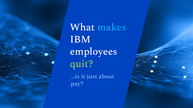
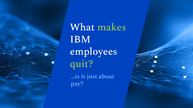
makes colour: light blue -> light green
